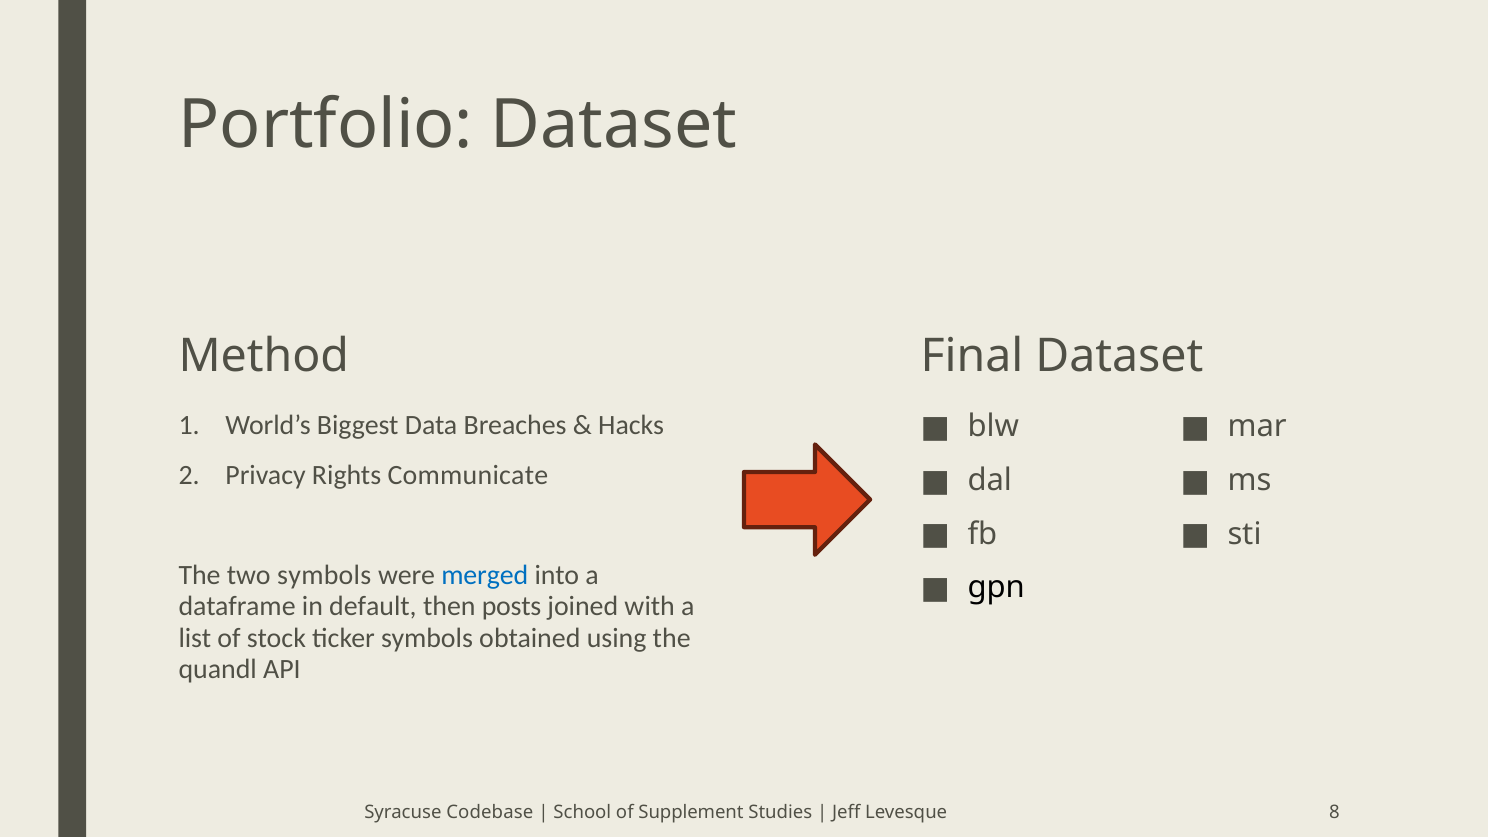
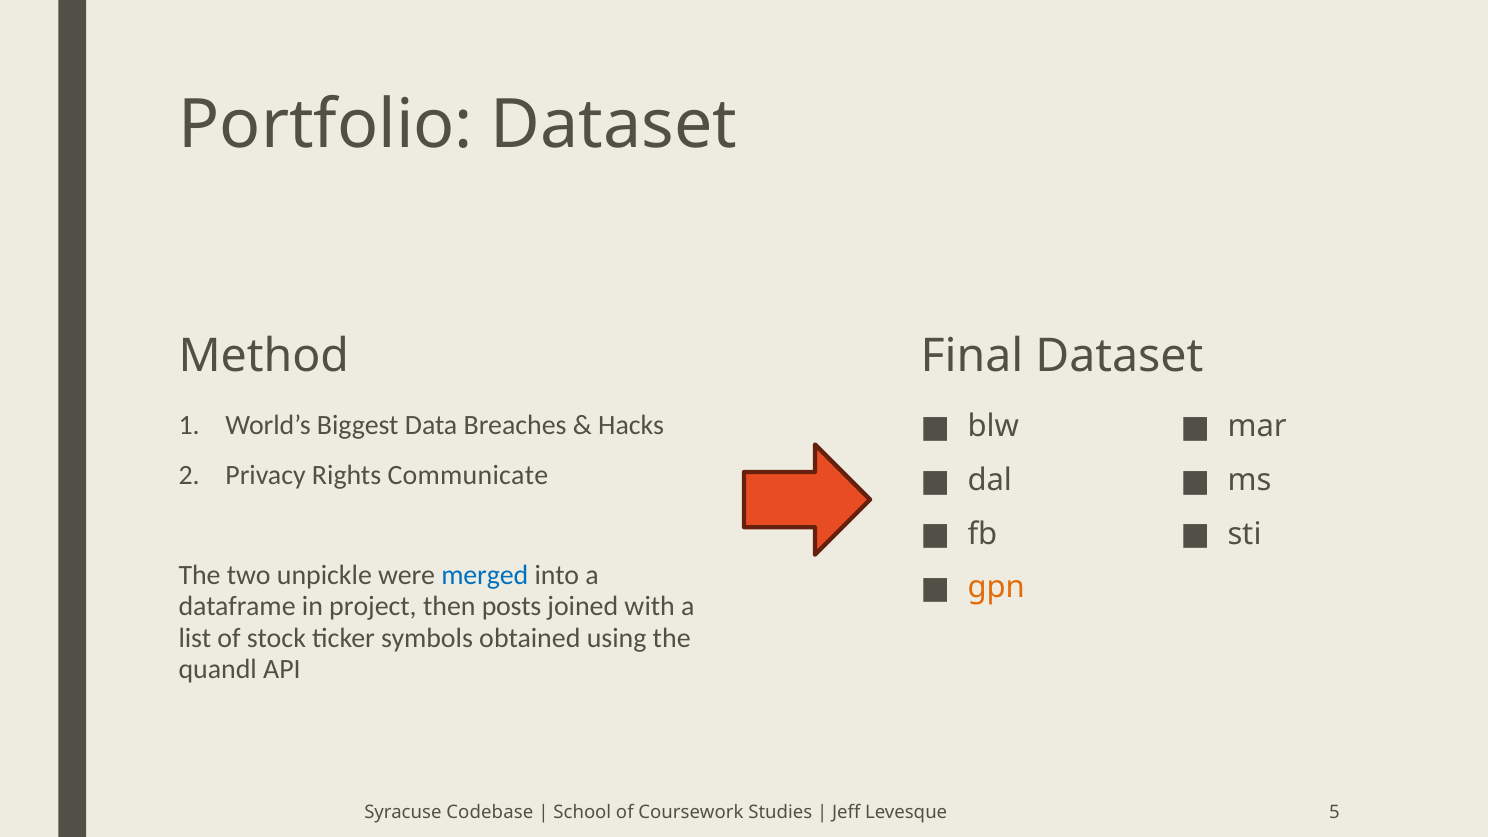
two symbols: symbols -> unpickle
gpn colour: black -> orange
default: default -> project
Supplement: Supplement -> Coursework
8: 8 -> 5
